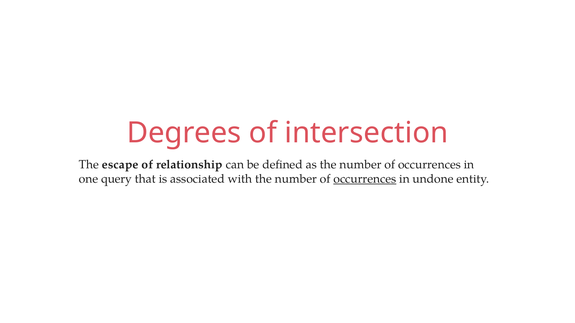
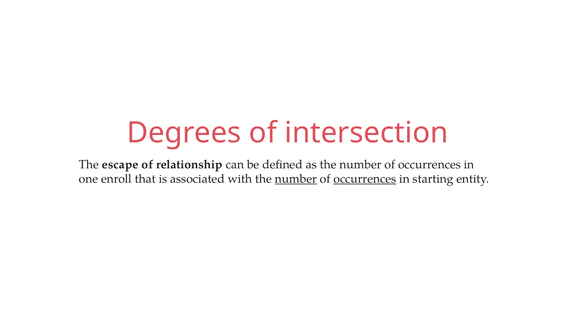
query: query -> enroll
number at (296, 179) underline: none -> present
undone: undone -> starting
